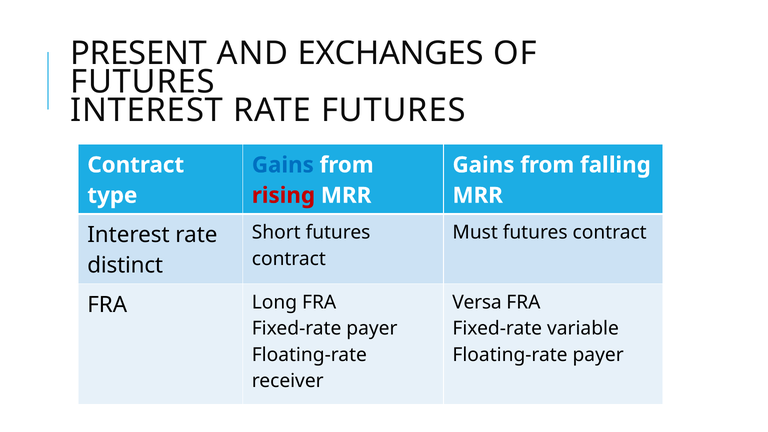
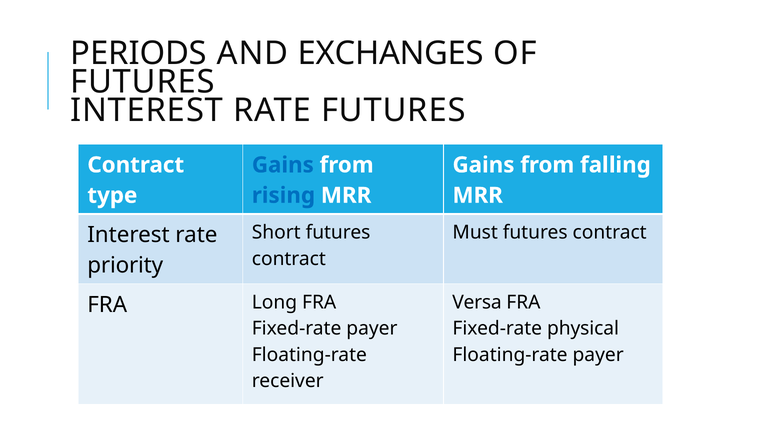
PRESENT: PRESENT -> PERIODS
rising colour: red -> blue
distinct: distinct -> priority
variable: variable -> physical
